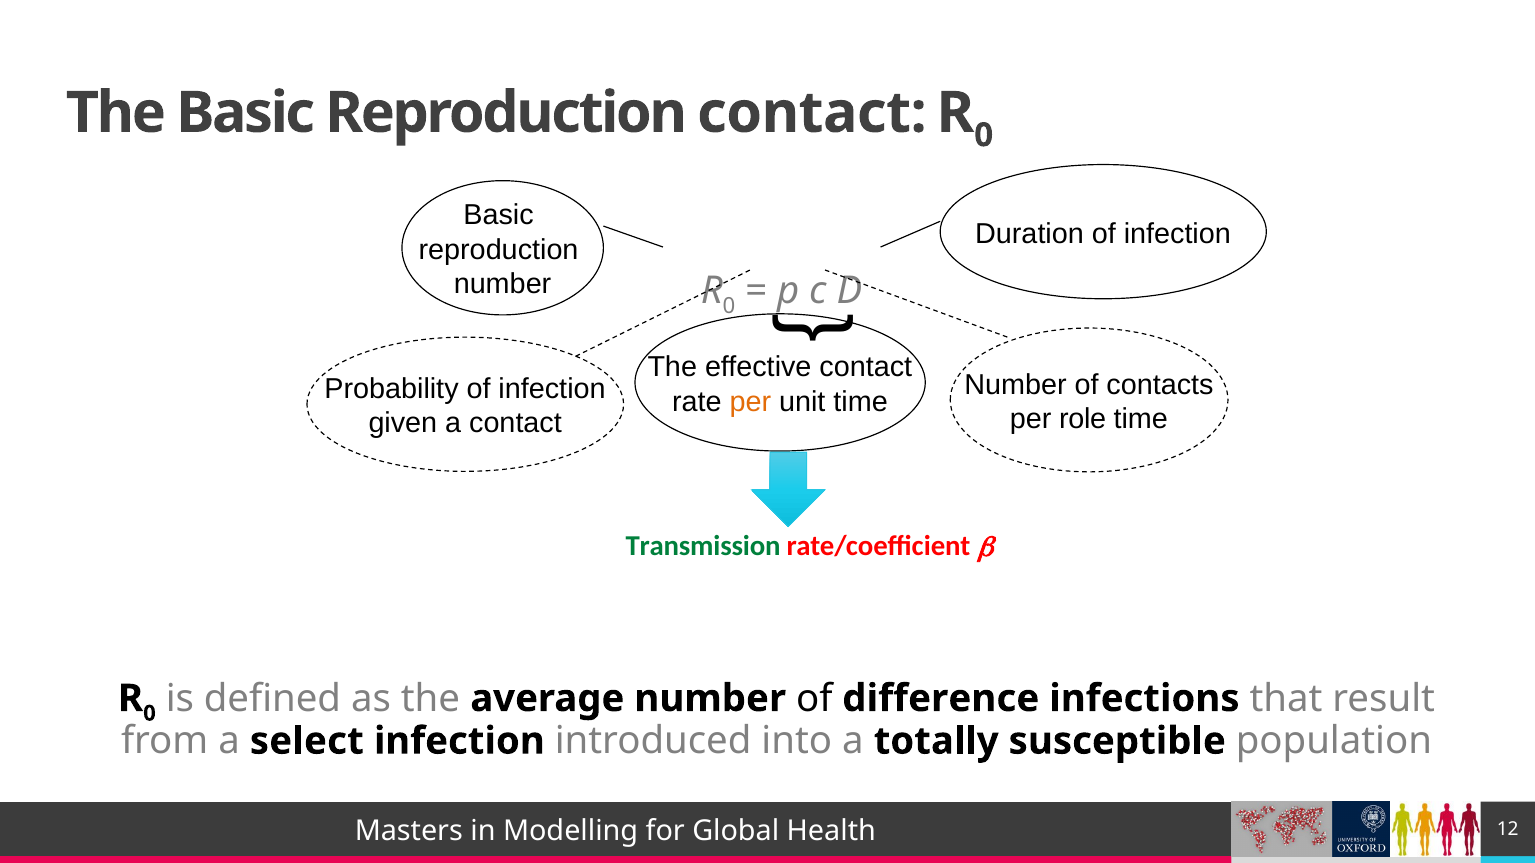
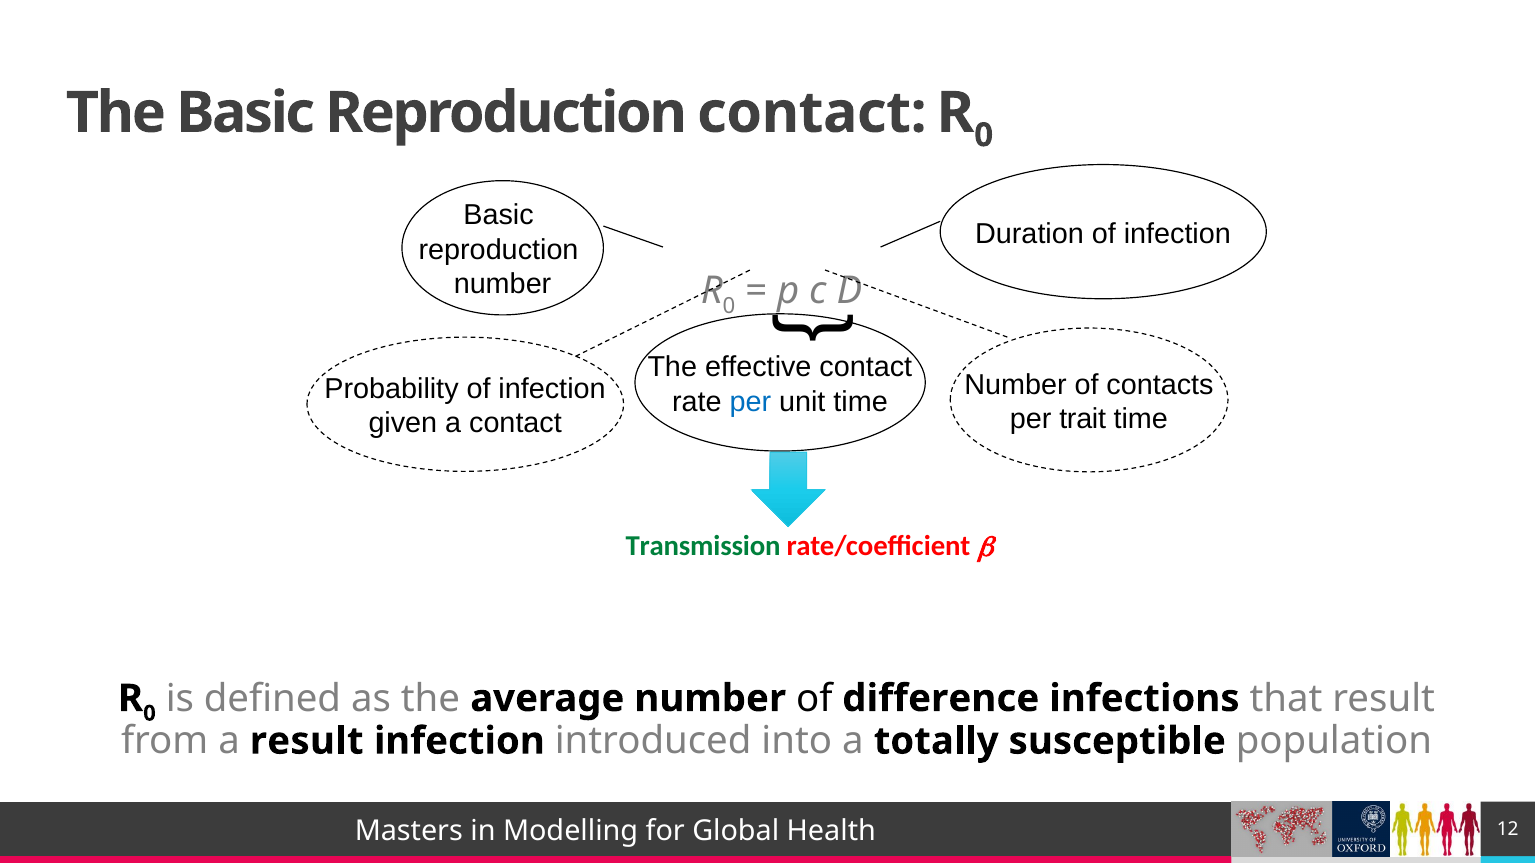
per at (750, 402) colour: orange -> blue
role: role -> trait
a select: select -> result
